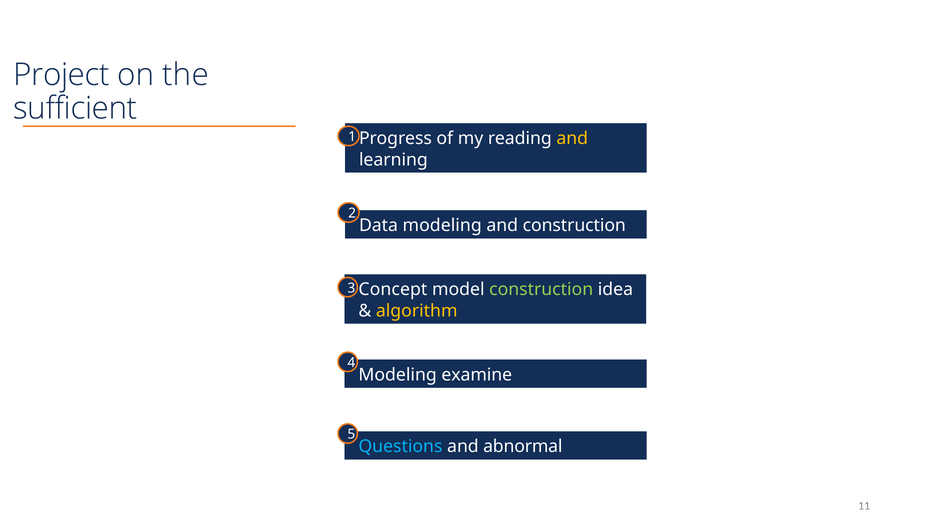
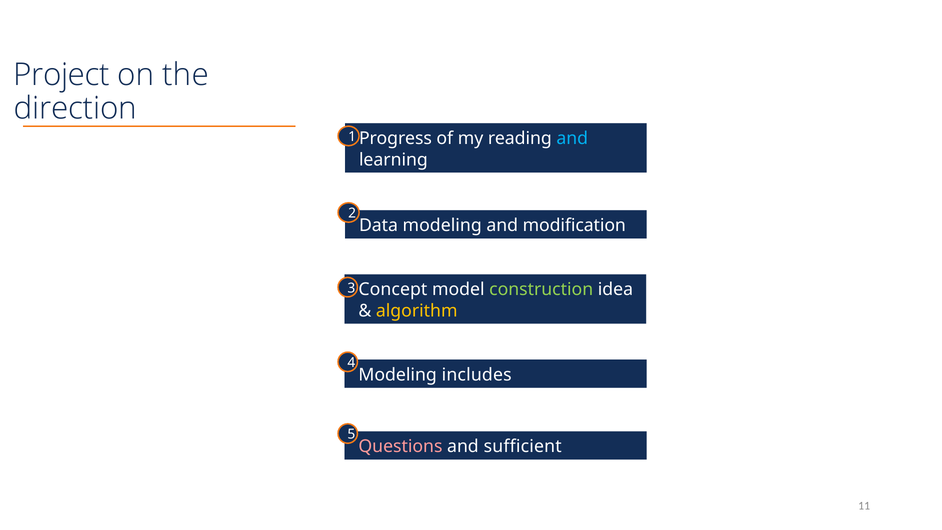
sufficient: sufficient -> direction
and at (572, 138) colour: yellow -> light blue
and construction: construction -> modification
examine: examine -> includes
Questions colour: light blue -> pink
abnormal: abnormal -> sufficient
